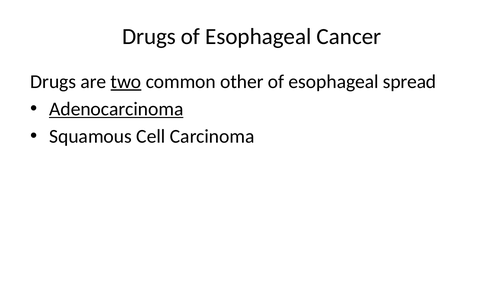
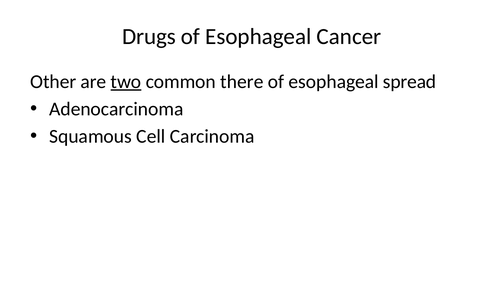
Drugs at (53, 82): Drugs -> Other
other: other -> there
Adenocarcinoma underline: present -> none
